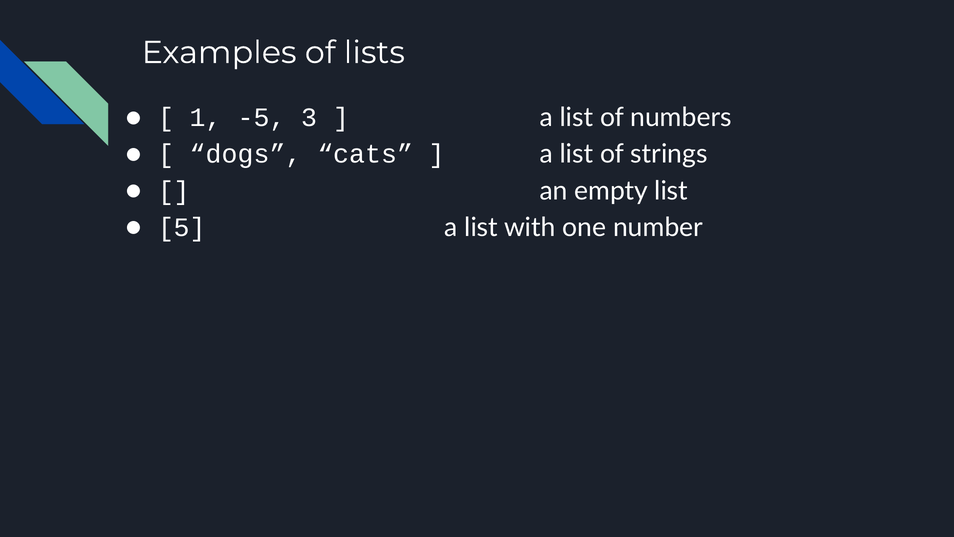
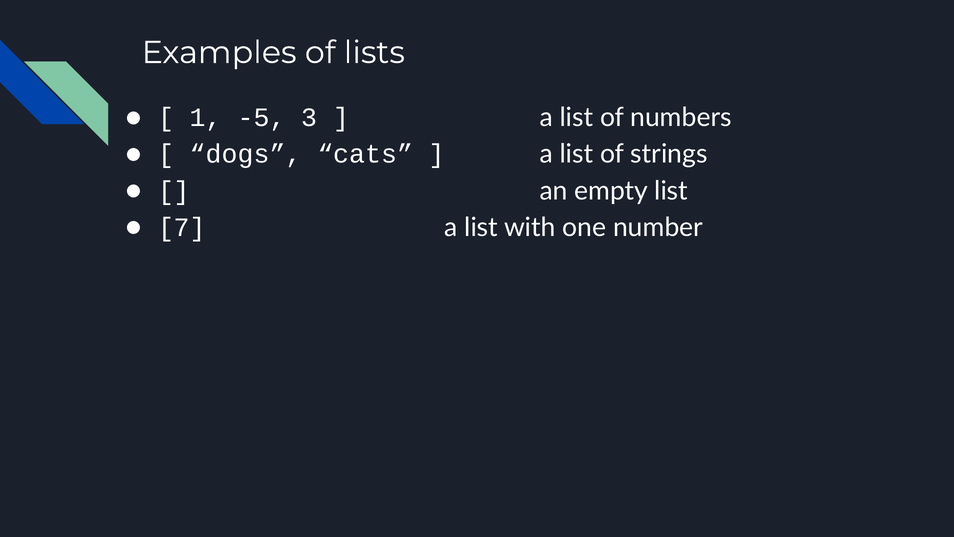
5: 5 -> 7
